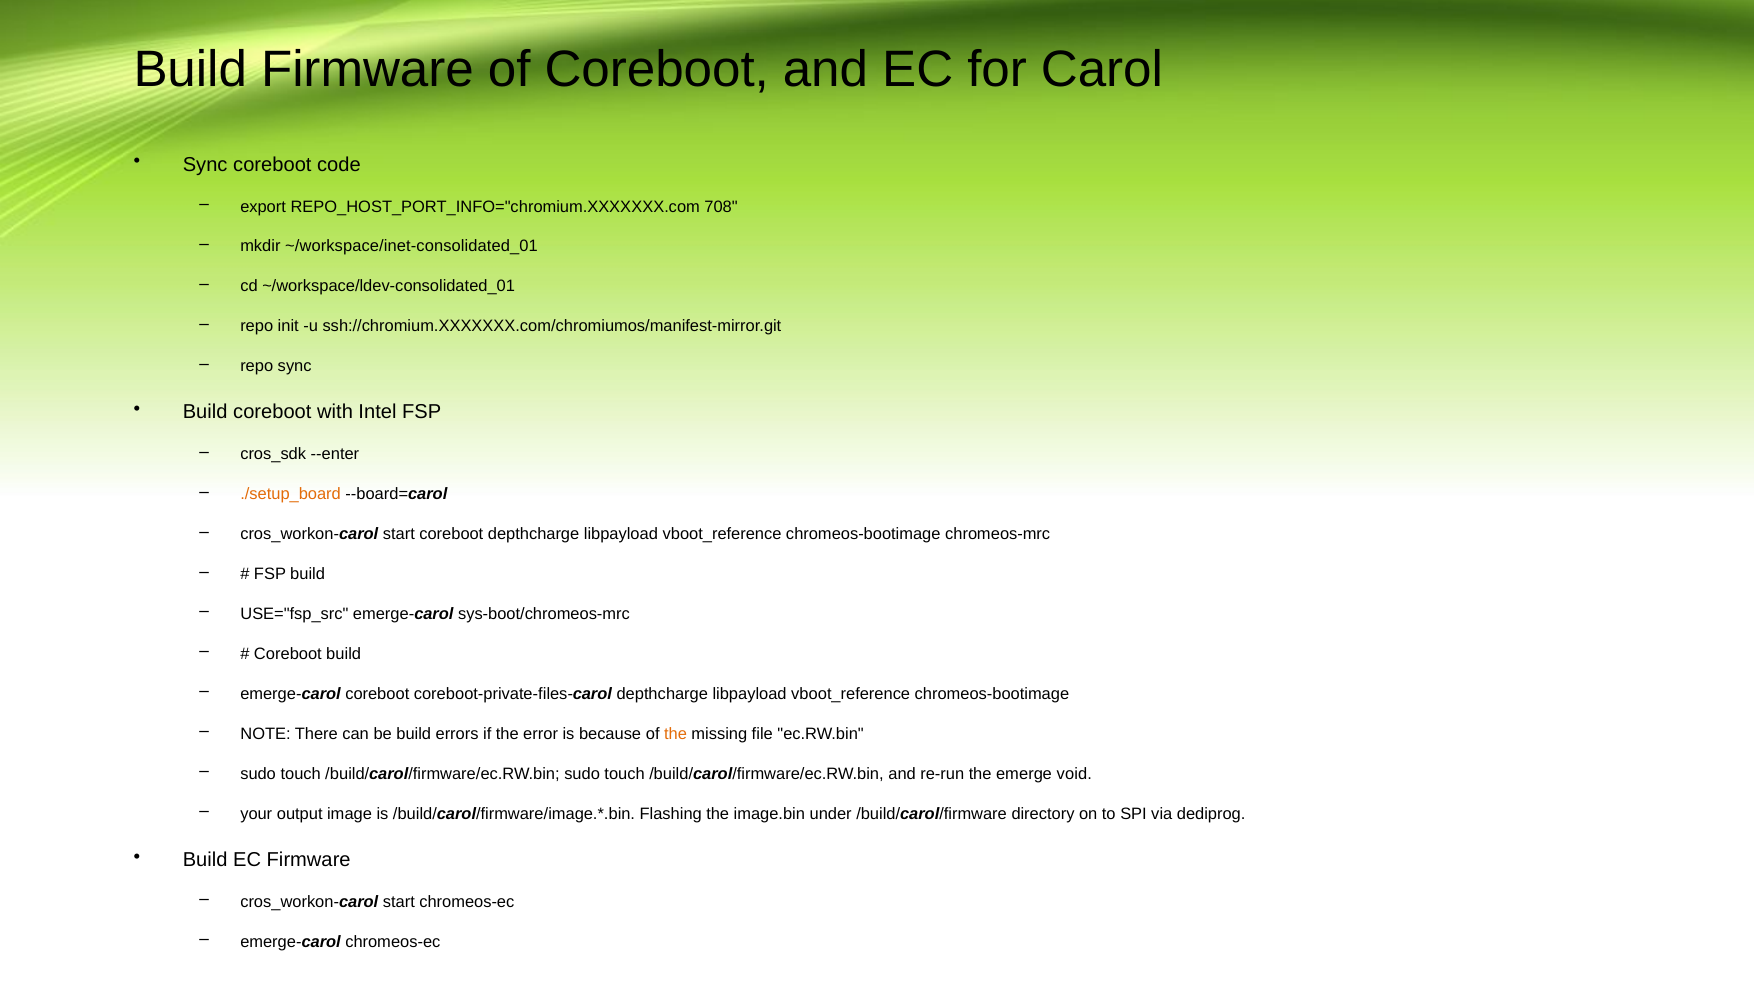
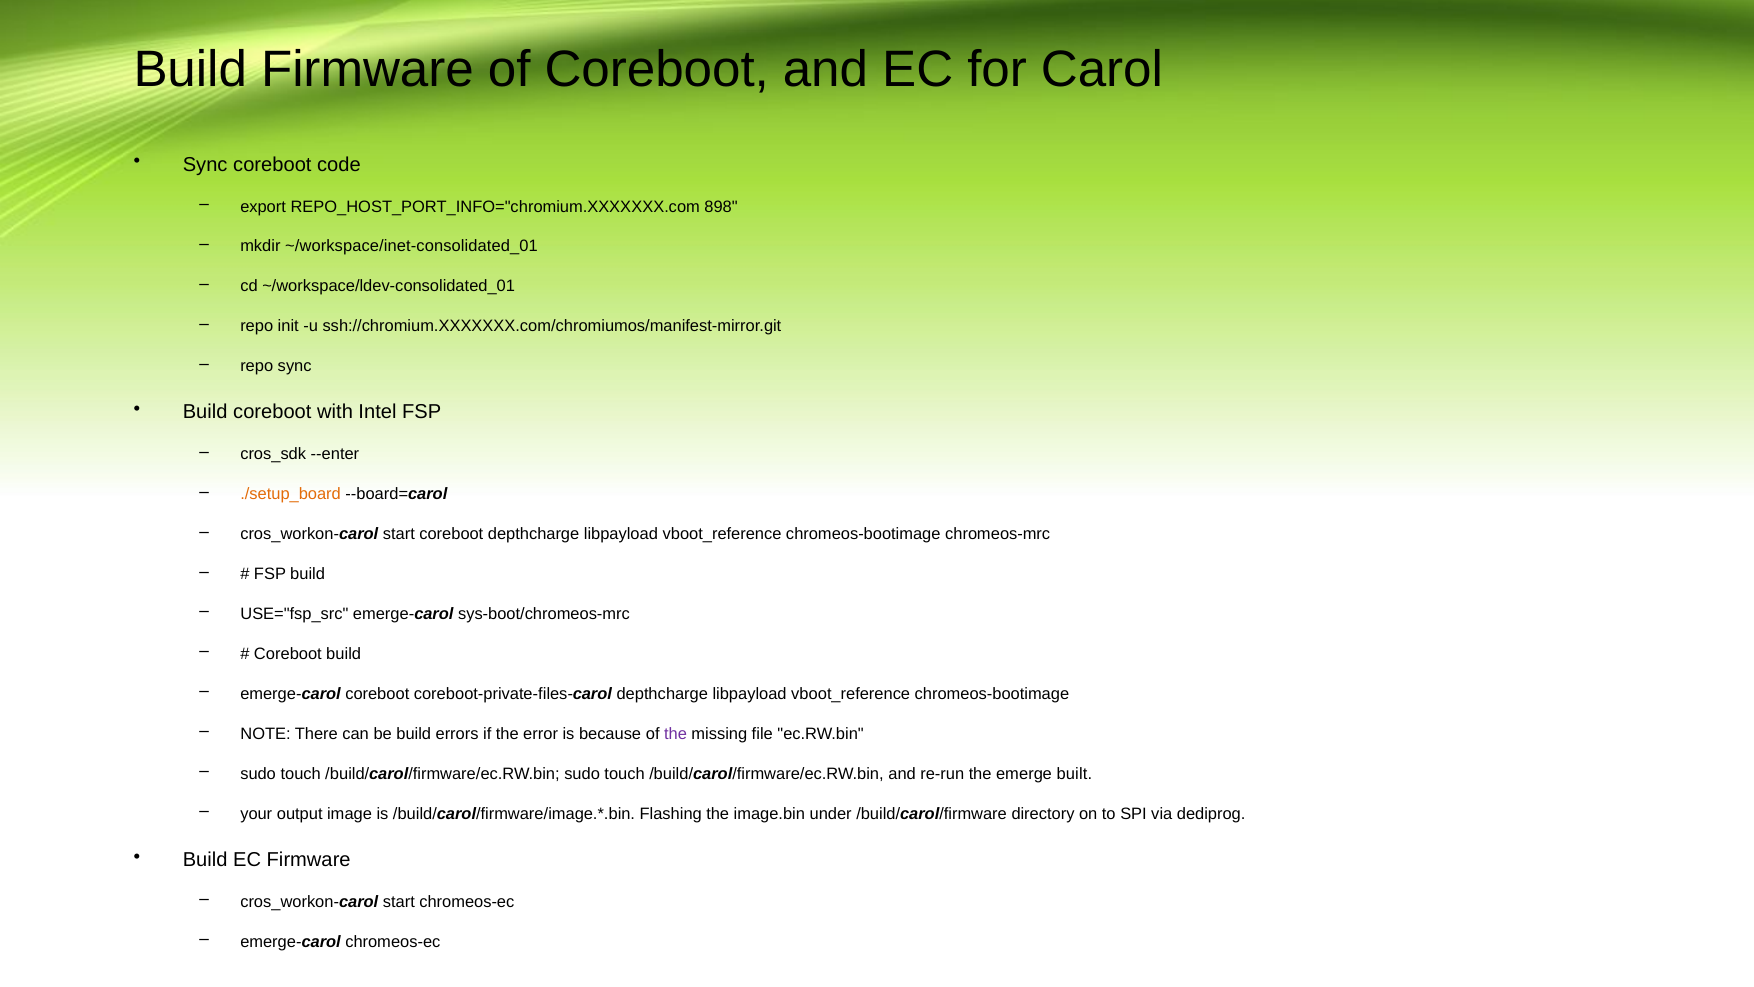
708: 708 -> 898
the at (675, 734) colour: orange -> purple
void: void -> built
